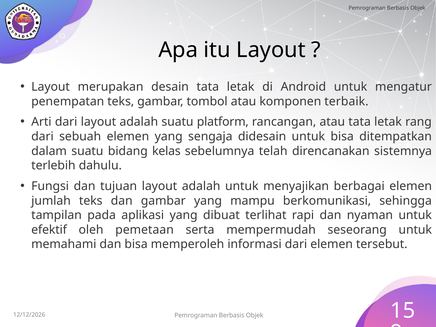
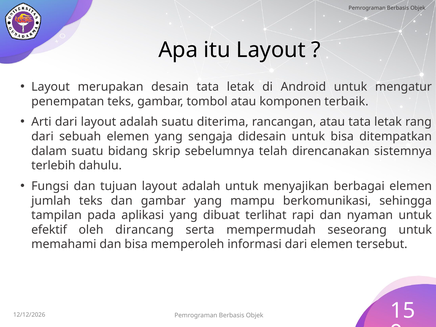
platform: platform -> diterima
kelas: kelas -> skrip
pemetaan: pemetaan -> dirancang
